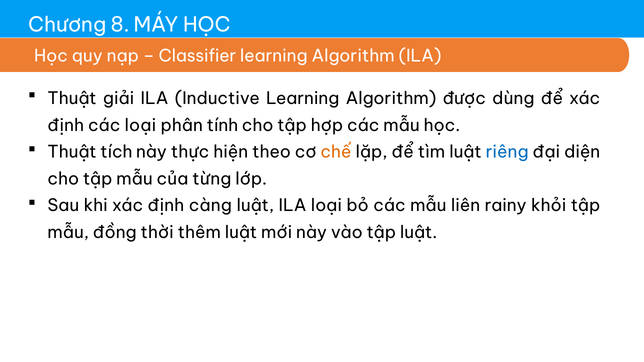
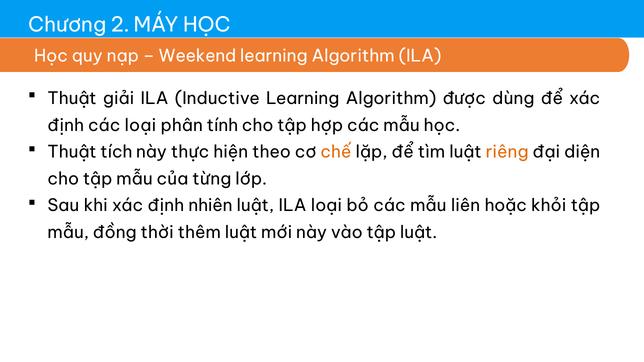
8: 8 -> 2
Classifier: Classifier -> Weekend
riêng colour: blue -> orange
càng: càng -> nhiên
rainy: rainy -> hoặc
